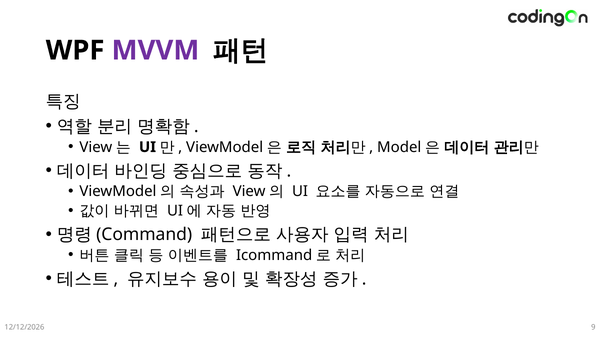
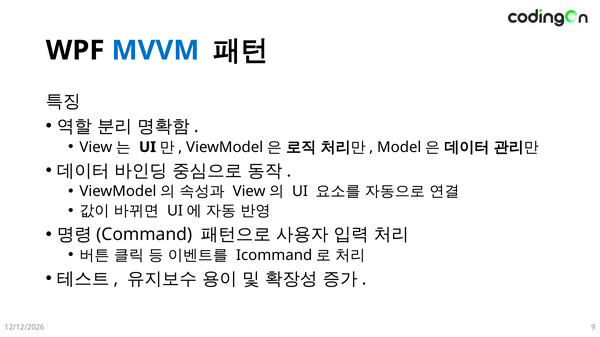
MVVM colour: purple -> blue
